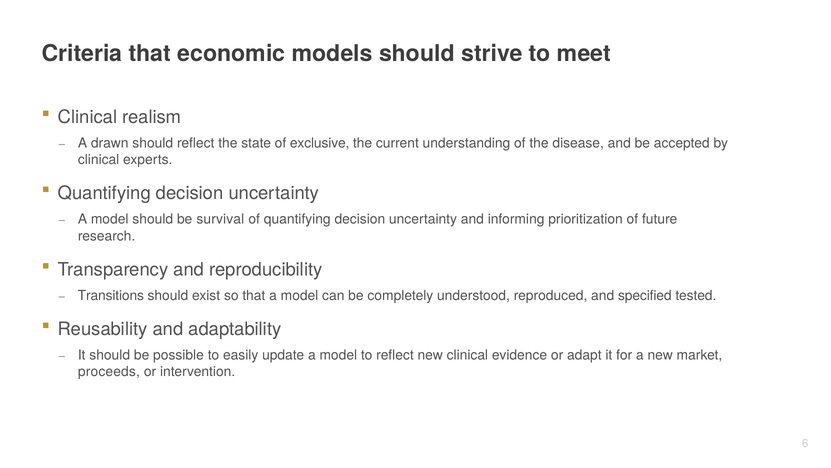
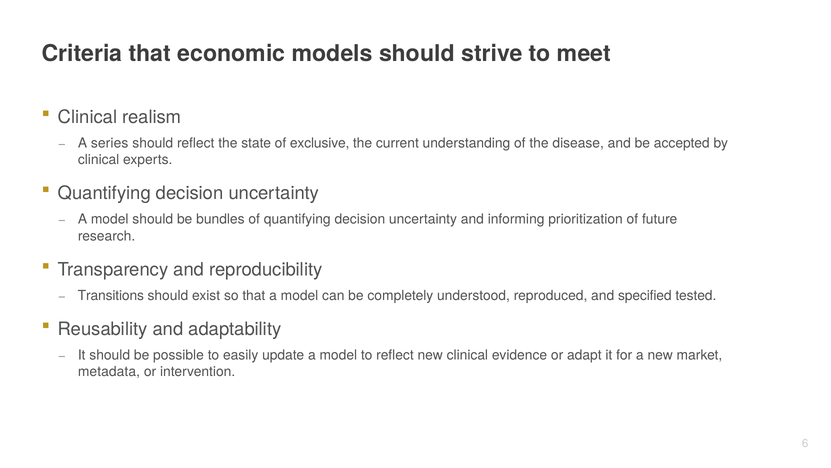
drawn: drawn -> series
survival: survival -> bundles
proceeds: proceeds -> metadata
